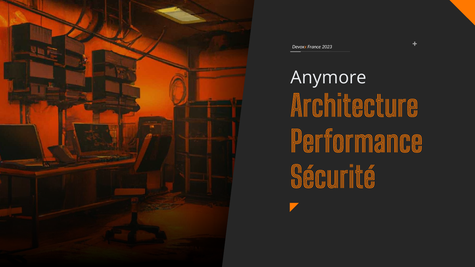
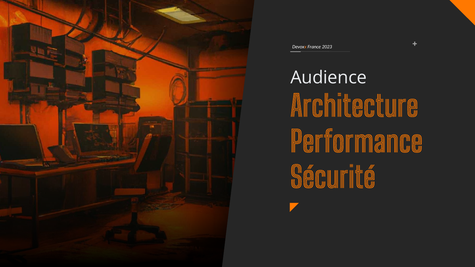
Anymore: Anymore -> Audience
